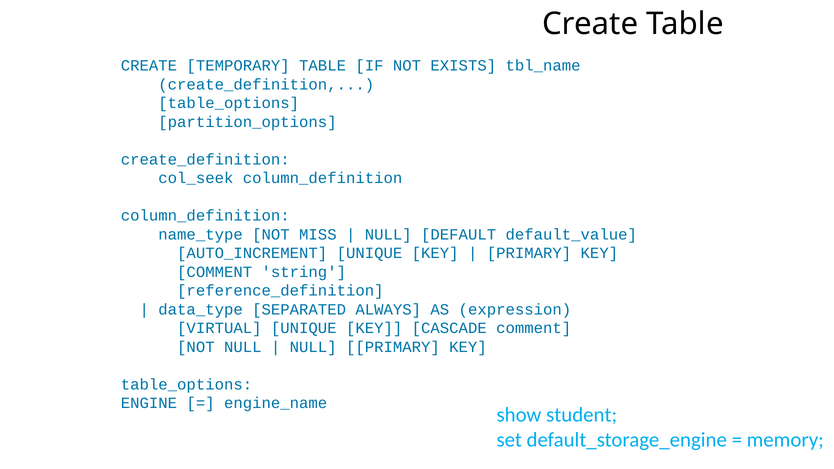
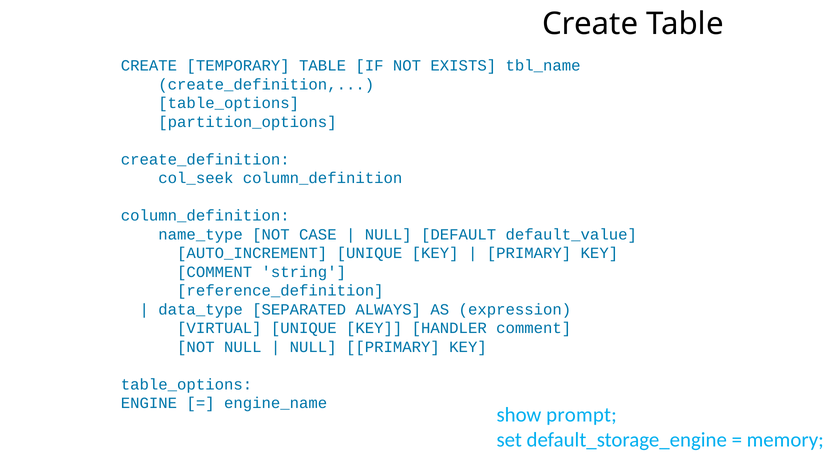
MISS: MISS -> CASE
CASCADE: CASCADE -> HANDLER
student: student -> prompt
